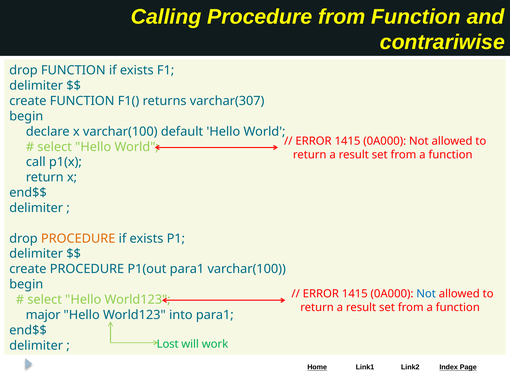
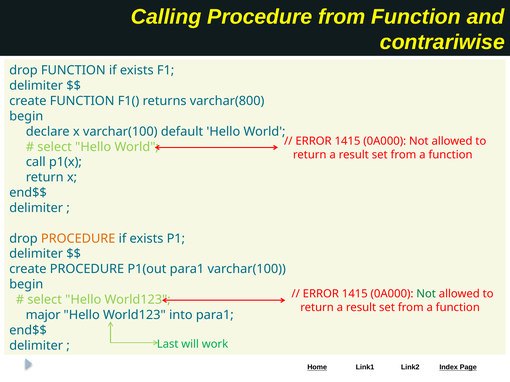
varchar(307: varchar(307 -> varchar(800
Not at (426, 294) colour: blue -> green
Lost: Lost -> Last
